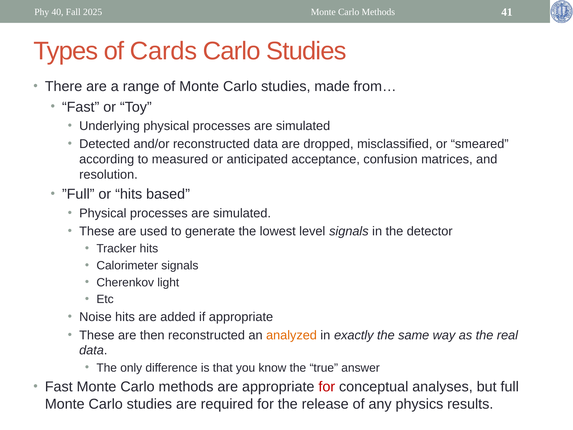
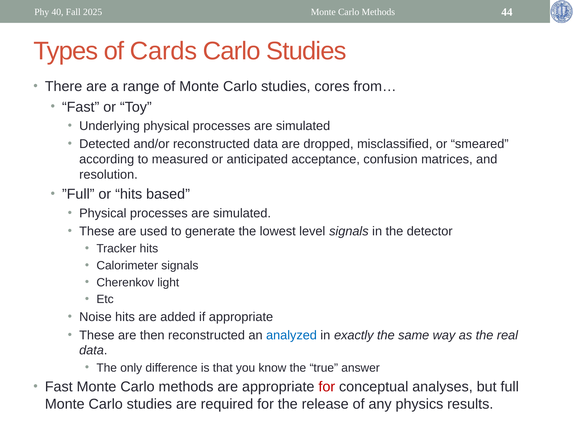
41: 41 -> 44
made: made -> cores
analyzed colour: orange -> blue
